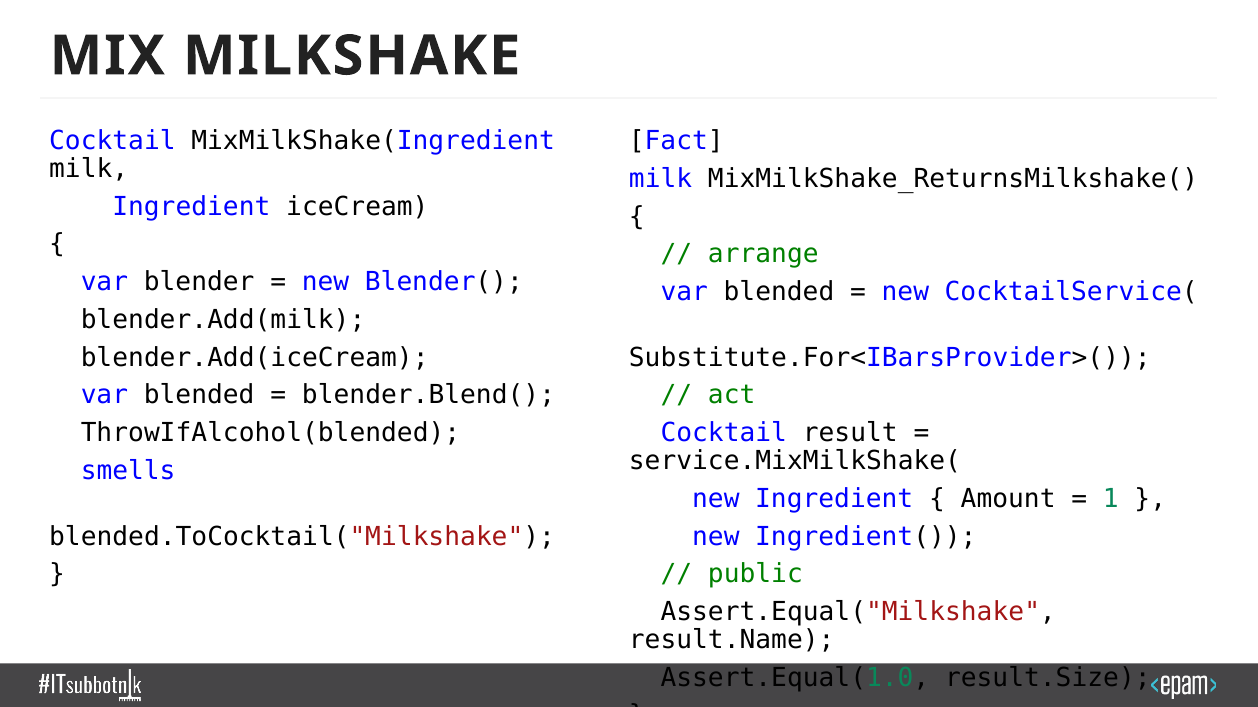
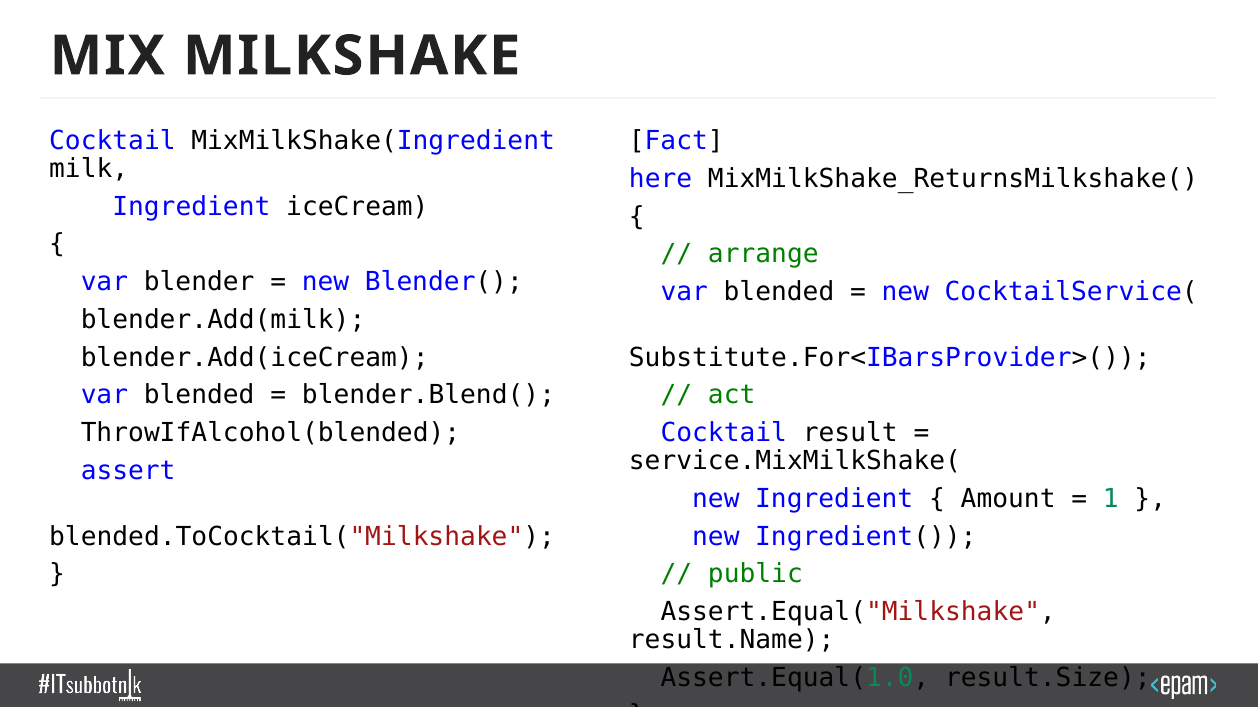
milk at (661, 179): milk -> here
smells: smells -> assert
